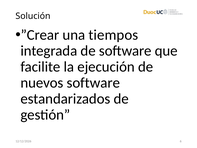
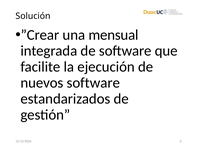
tiempos: tiempos -> mensual
